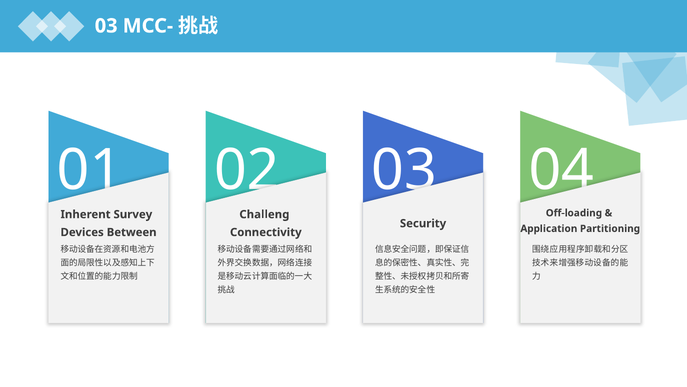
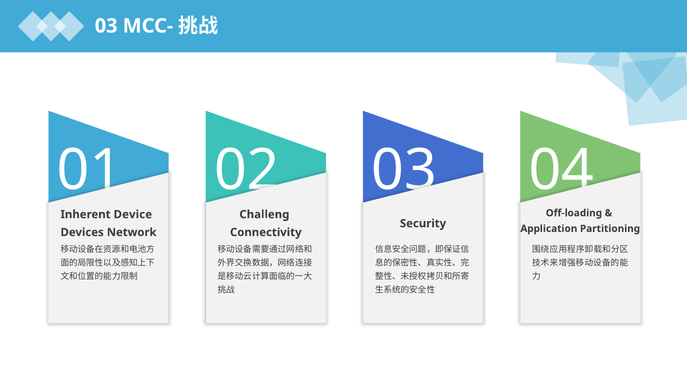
Survey: Survey -> Device
Between: Between -> Network
